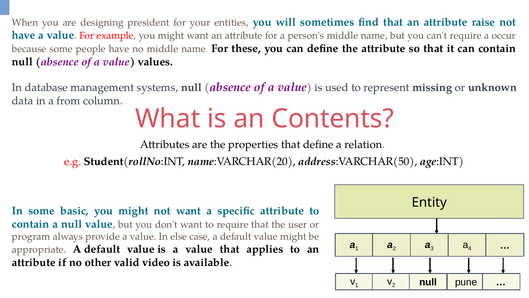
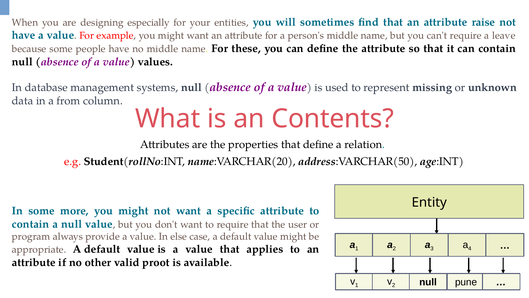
president: president -> especially
occur: occur -> leave
basic: basic -> more
video: video -> proot
